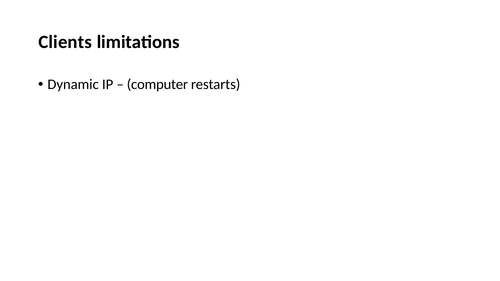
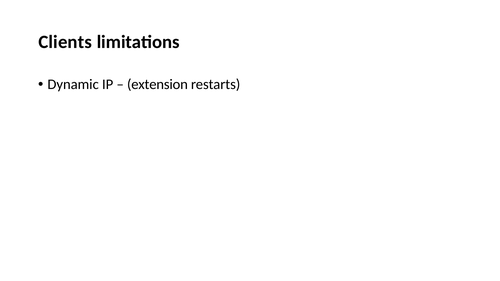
computer: computer -> extension
